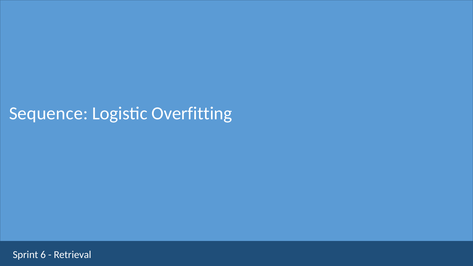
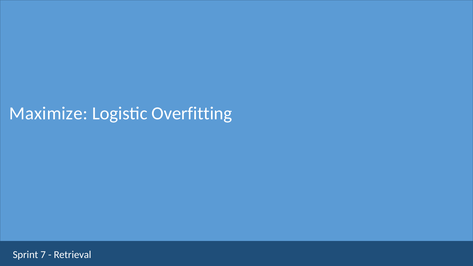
Sequence: Sequence -> Maximize
6: 6 -> 7
